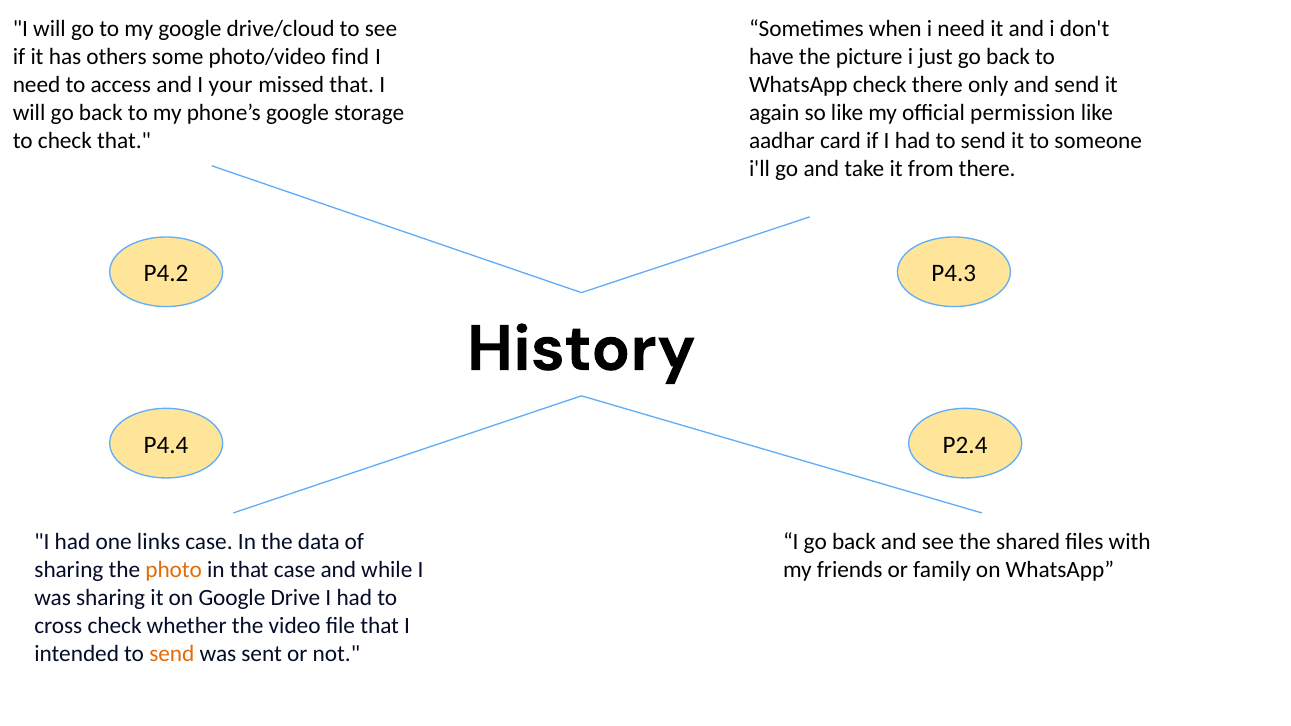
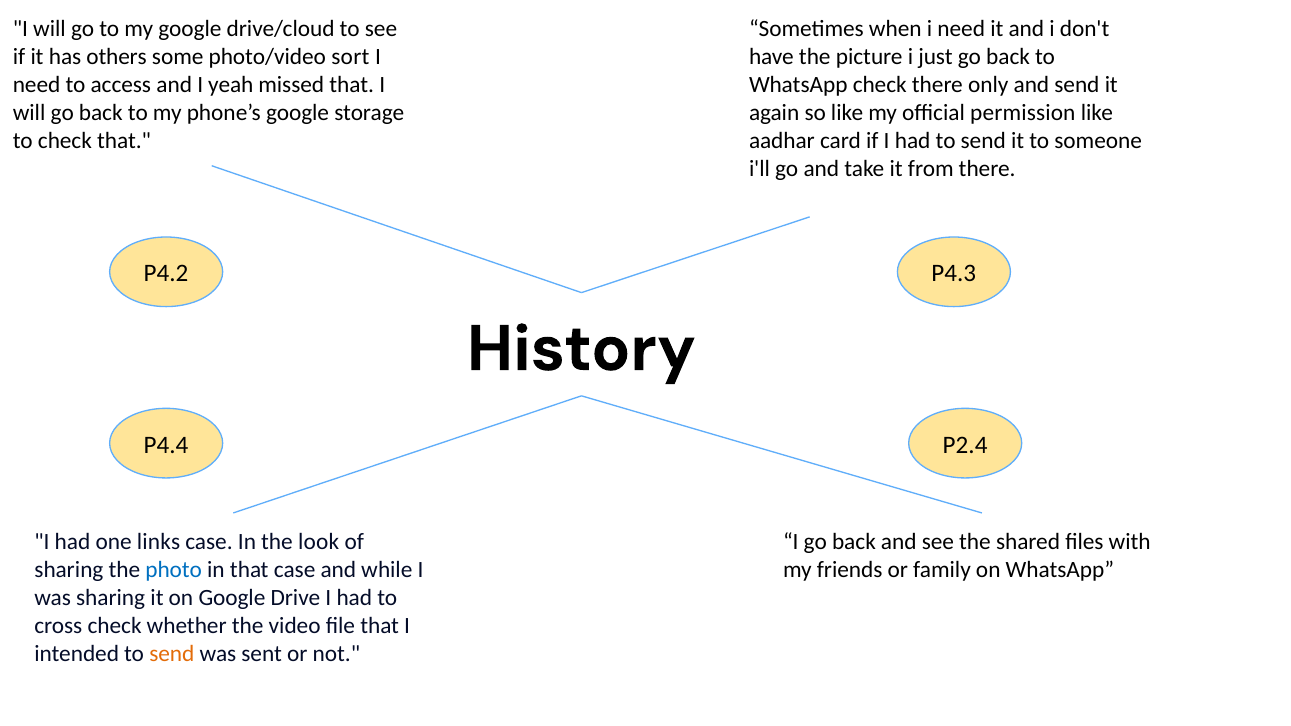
find: find -> sort
your: your -> yeah
data: data -> look
photo colour: orange -> blue
